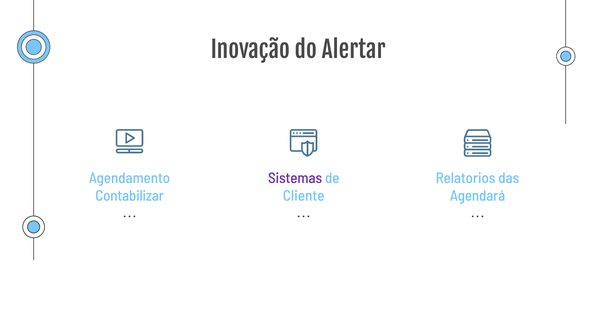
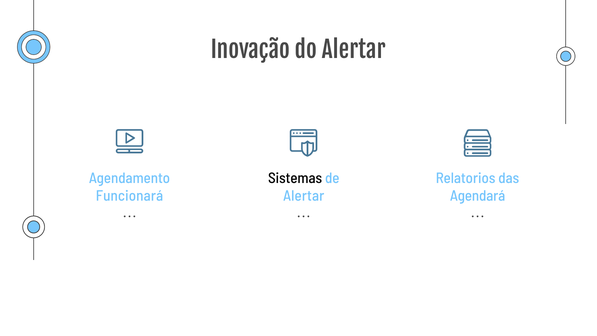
Sistemas colour: purple -> black
Contabilizar: Contabilizar -> Funcionará
Cliente at (304, 196): Cliente -> Alertar
